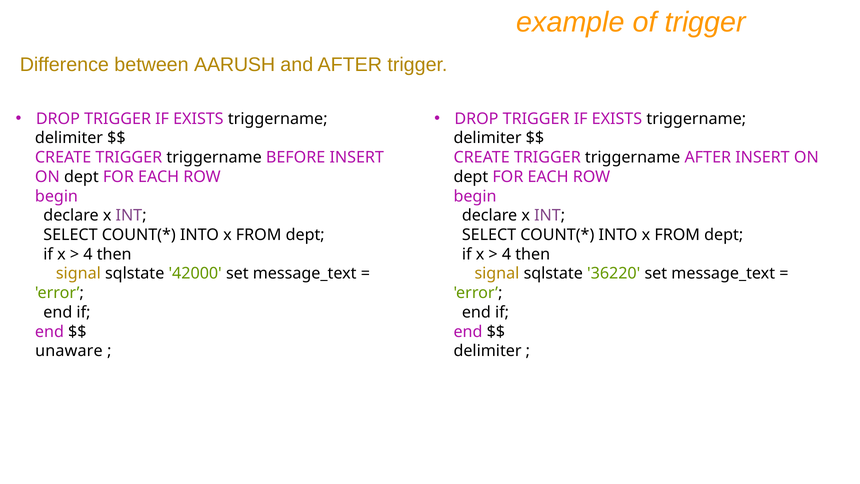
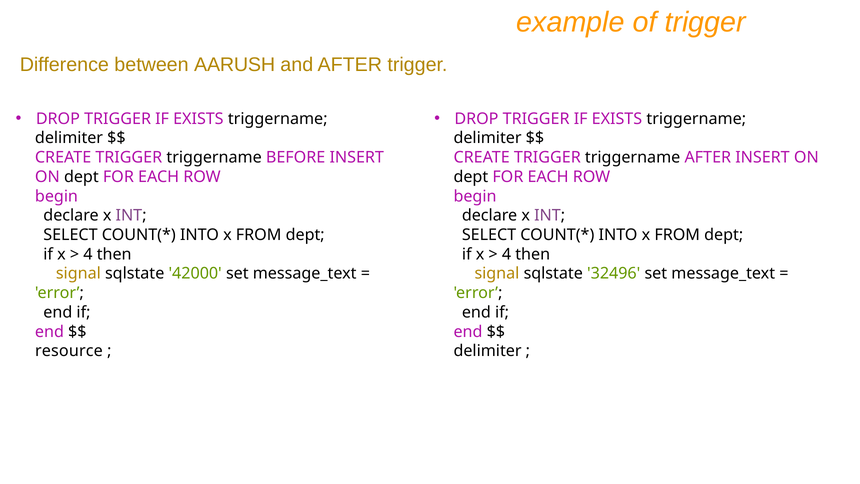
36220: 36220 -> 32496
unaware: unaware -> resource
